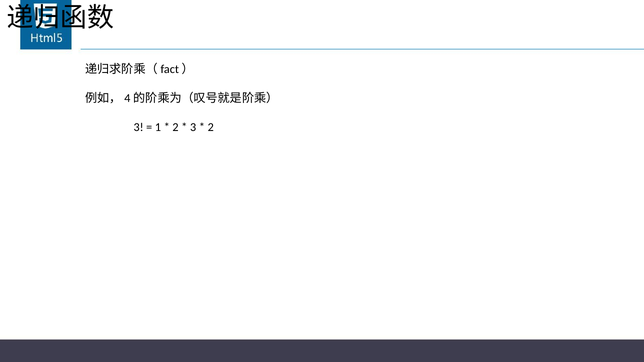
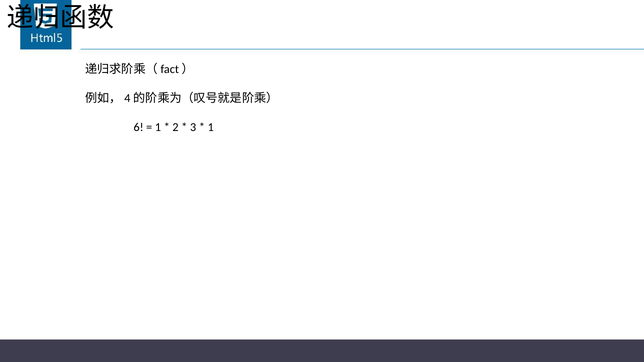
3 at (139, 127): 3 -> 6
2 at (211, 127): 2 -> 1
